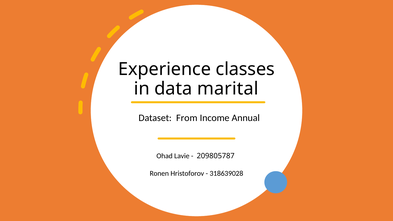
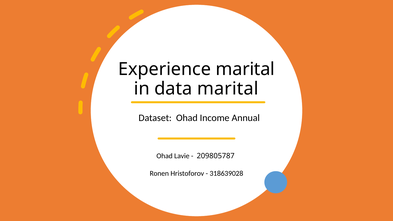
classes at (245, 69): classes -> marital
Dataset From: From -> Ohad
